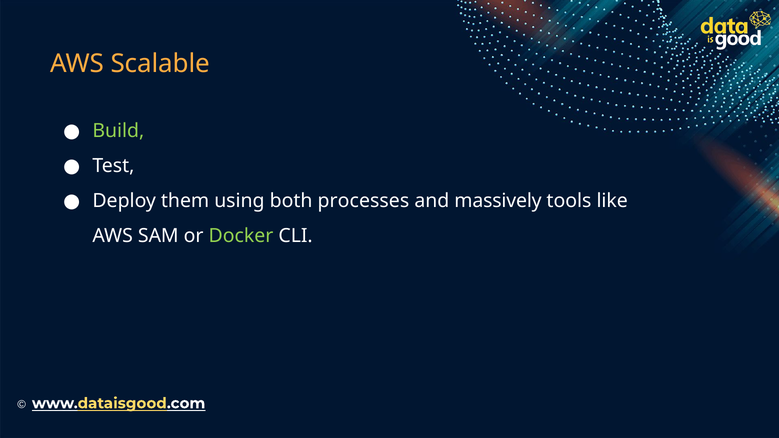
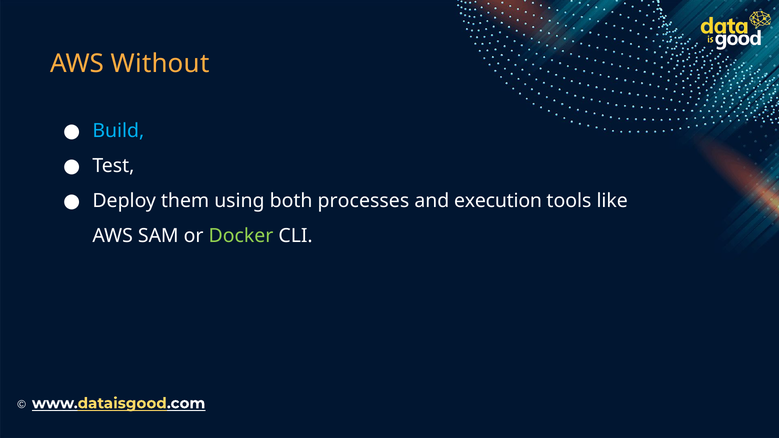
Scalable: Scalable -> Without
Build colour: light green -> light blue
massively: massively -> execution
